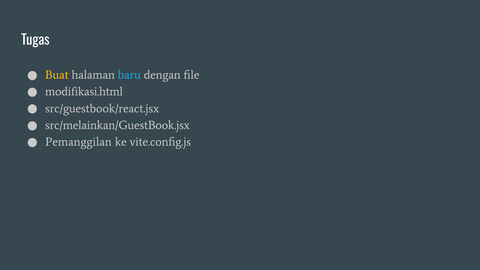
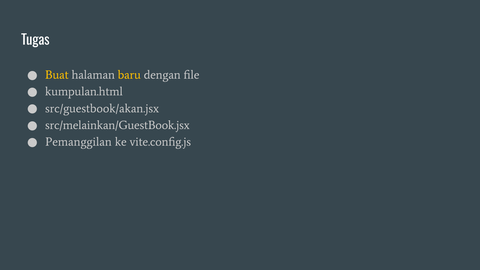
baru colour: light blue -> yellow
modifikasi.html: modifikasi.html -> kumpulan.html
src/guestbook/react.jsx: src/guestbook/react.jsx -> src/guestbook/akan.jsx
